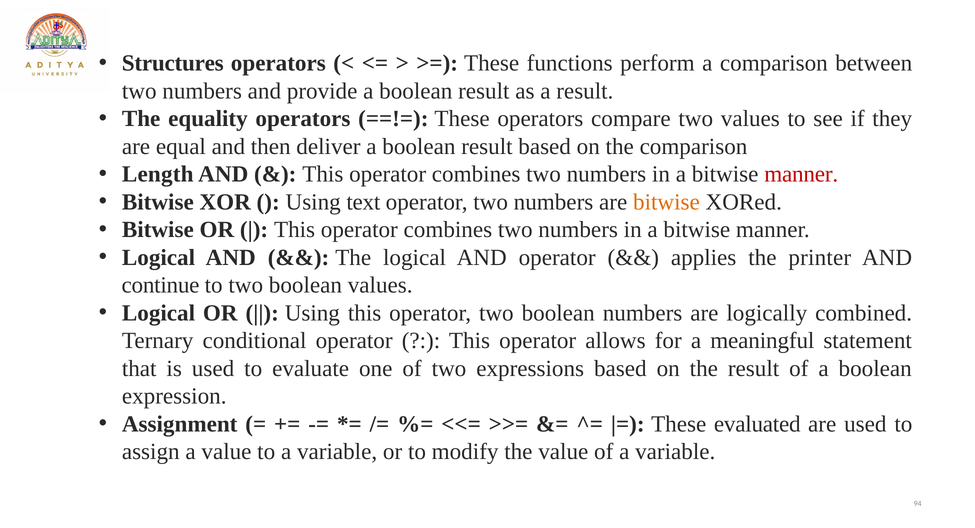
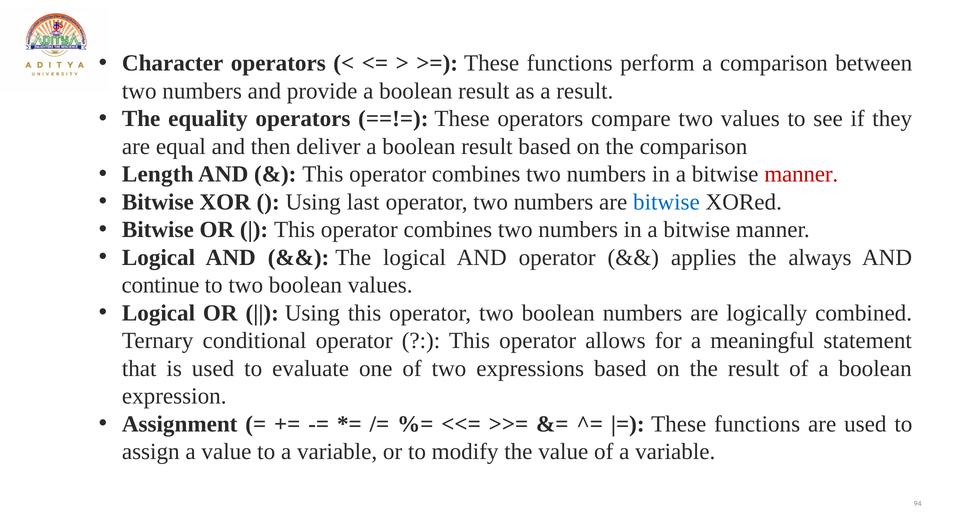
Structures: Structures -> Character
text: text -> last
bitwise at (666, 202) colour: orange -> blue
printer: printer -> always
evaluated at (757, 424): evaluated -> functions
